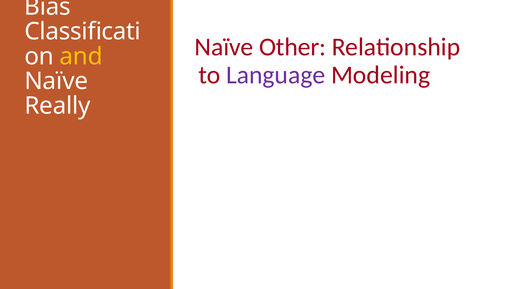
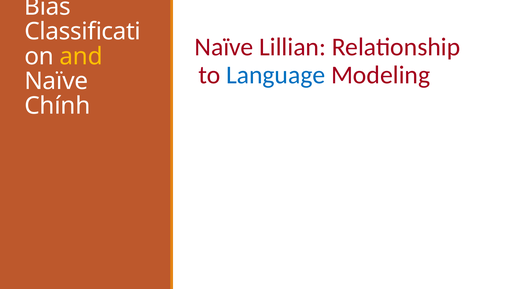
Other: Other -> Lillian
Language colour: purple -> blue
Really: Really -> Chính
